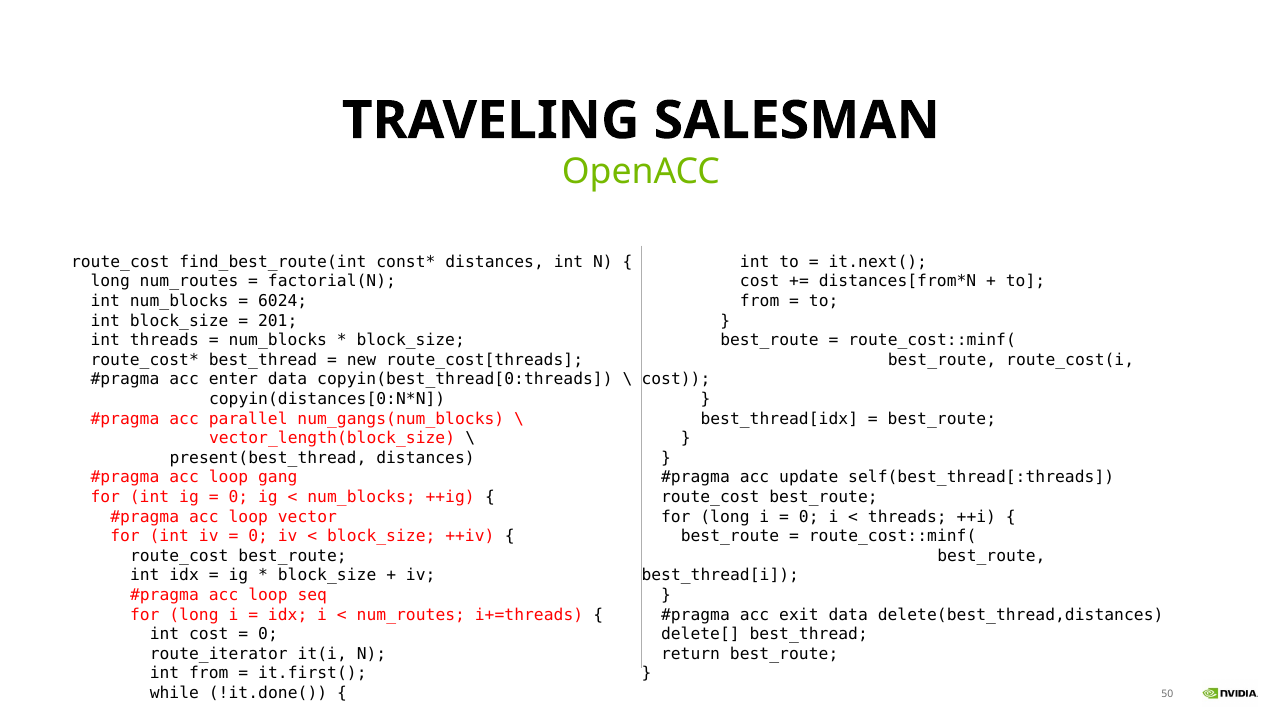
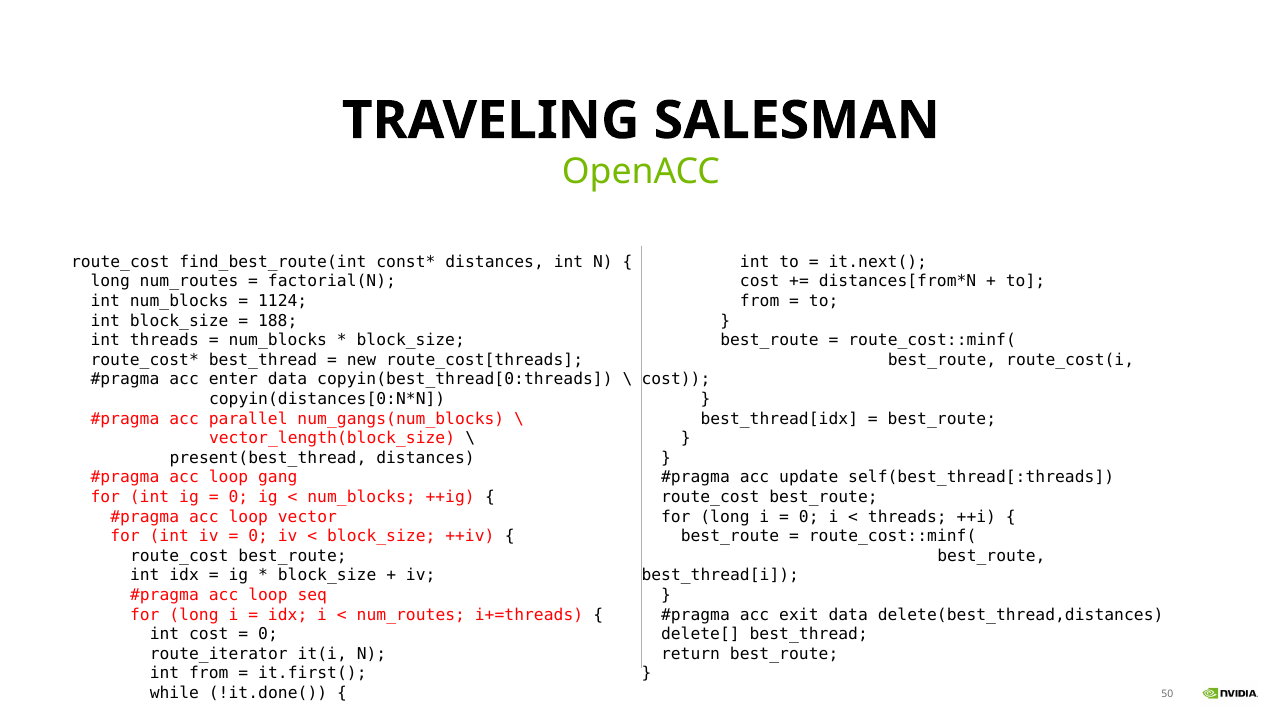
6024: 6024 -> 1124
201: 201 -> 188
